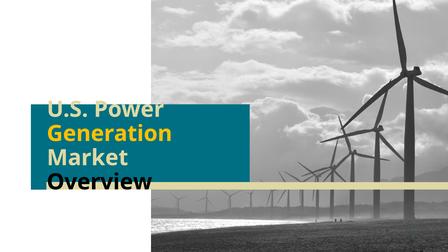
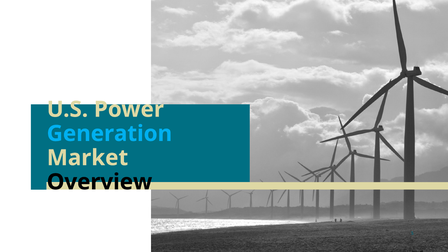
Generation colour: yellow -> light blue
